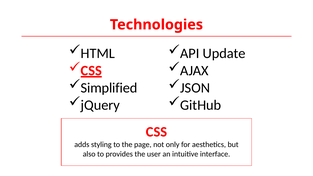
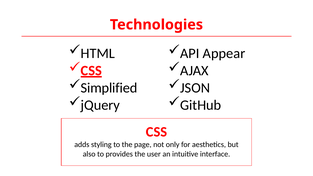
Update: Update -> Appear
